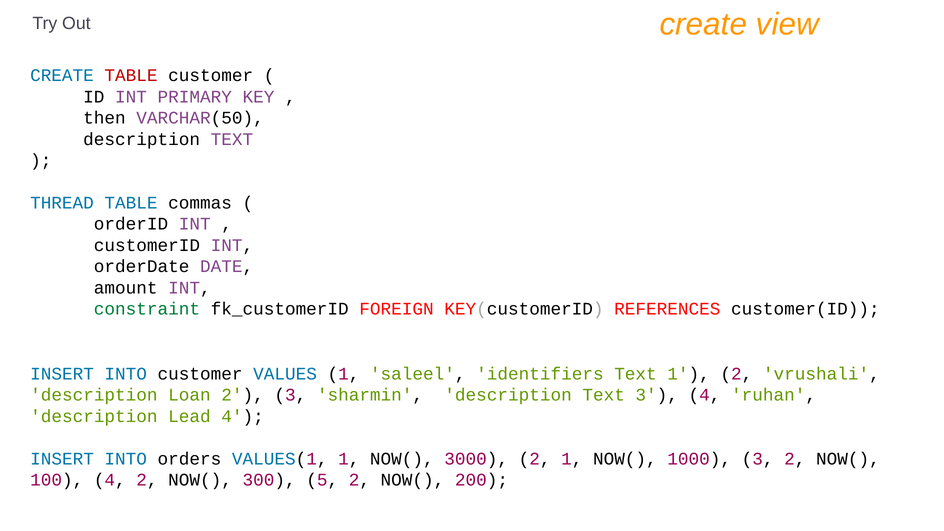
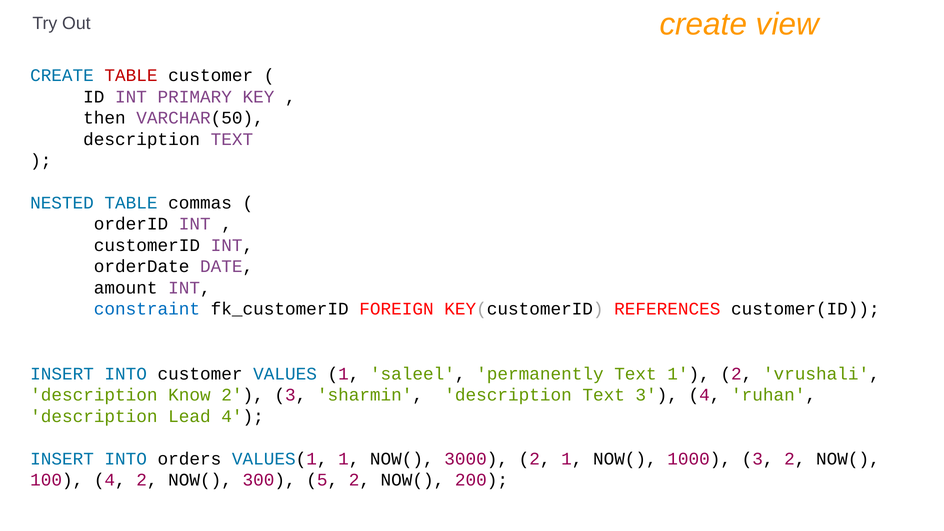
THREAD: THREAD -> NESTED
constraint colour: green -> blue
identifiers: identifiers -> permanently
Loan: Loan -> Know
